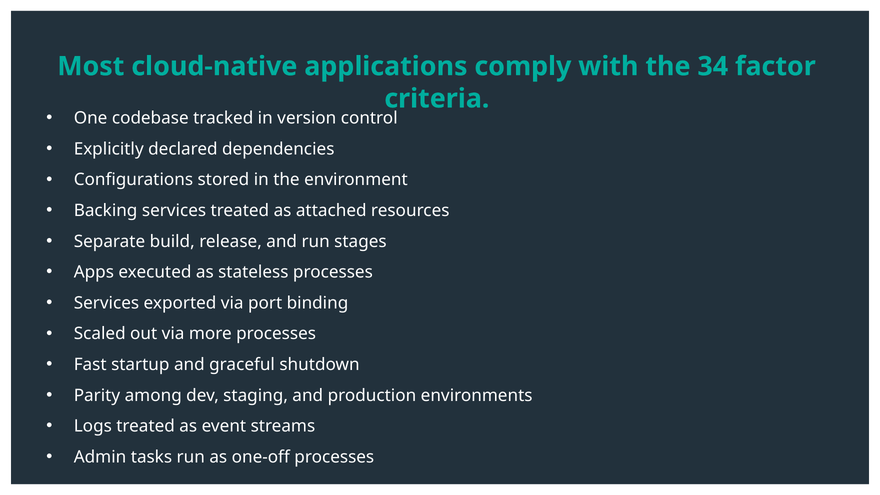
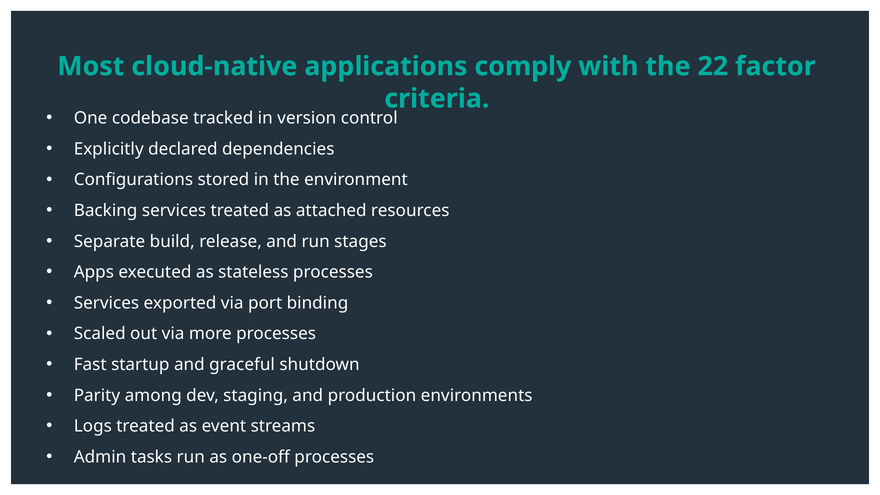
34: 34 -> 22
